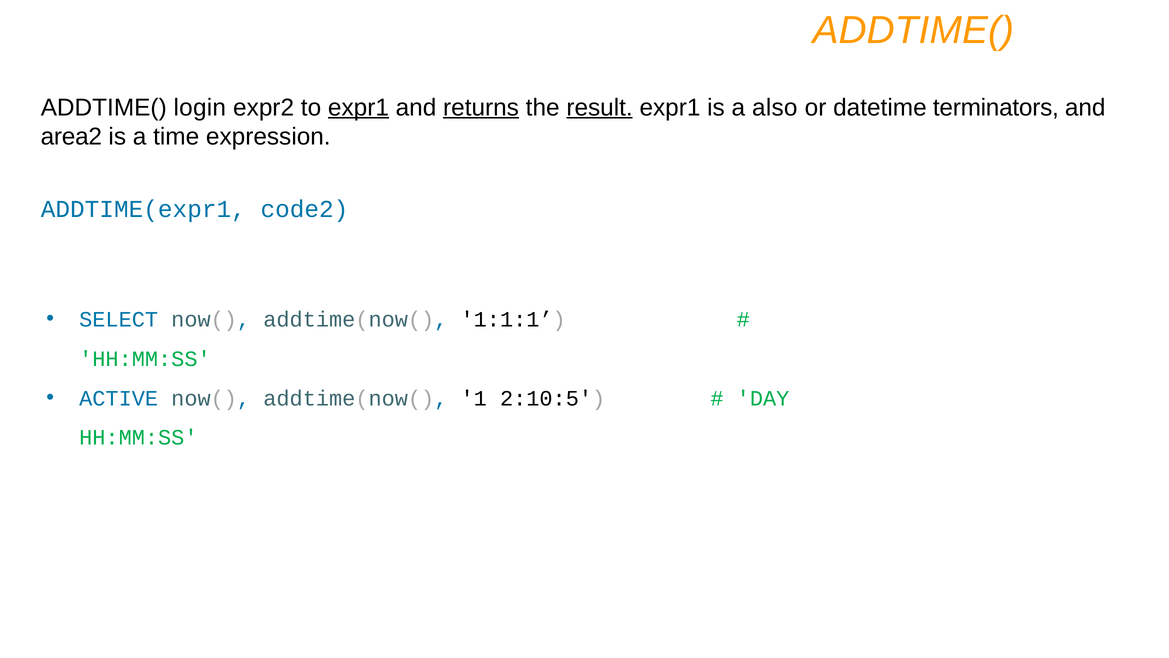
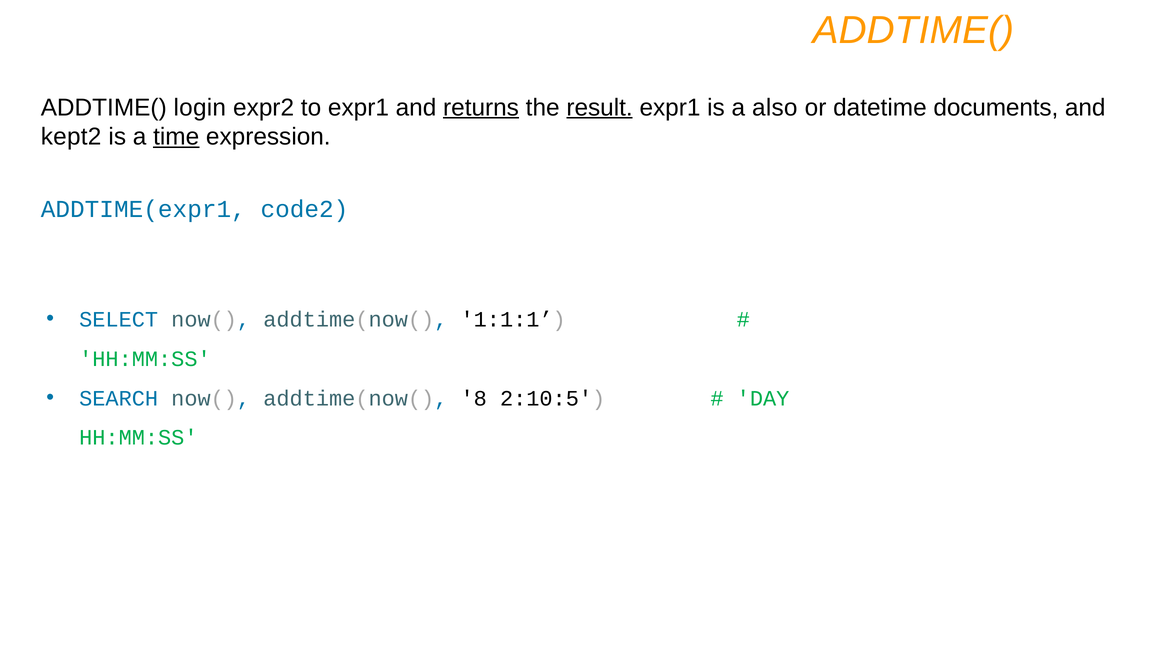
expr1 at (358, 107) underline: present -> none
terminators: terminators -> documents
area2: area2 -> kept2
time underline: none -> present
ACTIVE: ACTIVE -> SEARCH
1: 1 -> 8
